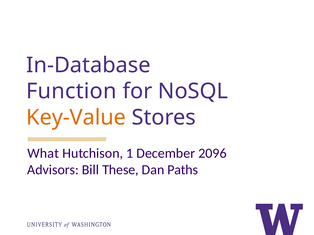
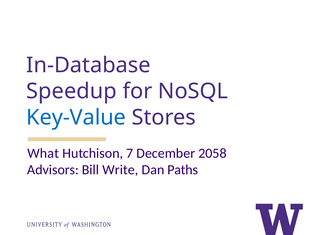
Function: Function -> Speedup
Key-Value colour: orange -> blue
1: 1 -> 7
2096: 2096 -> 2058
These: These -> Write
